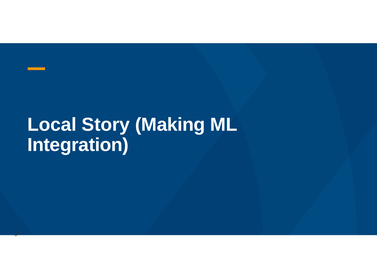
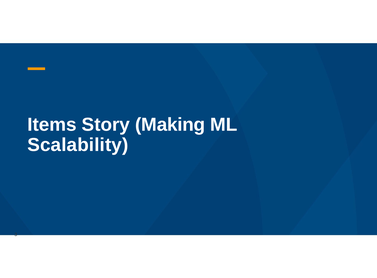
Local: Local -> Items
Integration: Integration -> Scalability
